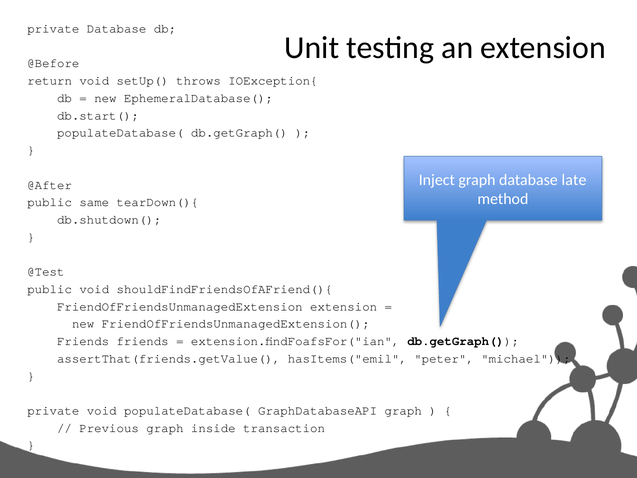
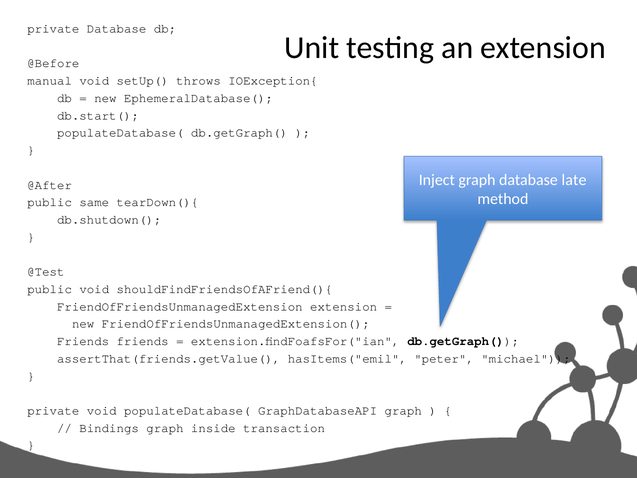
return: return -> manual
Previous: Previous -> Bindings
